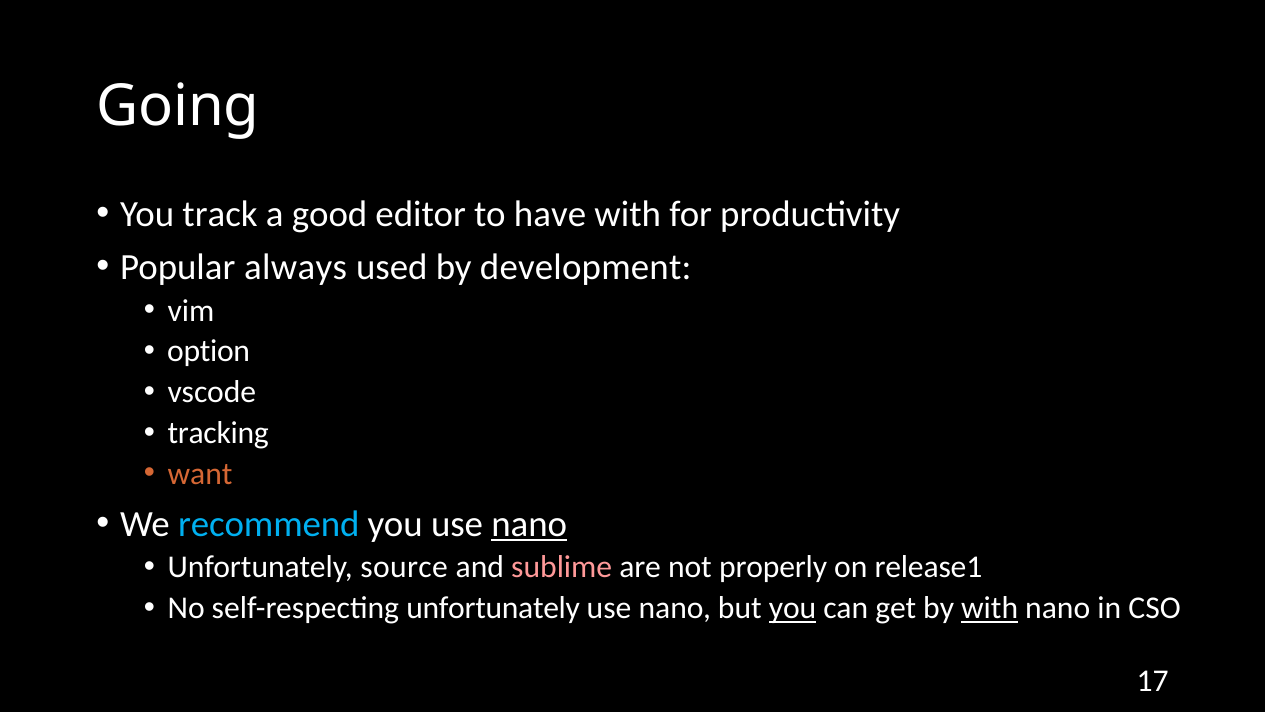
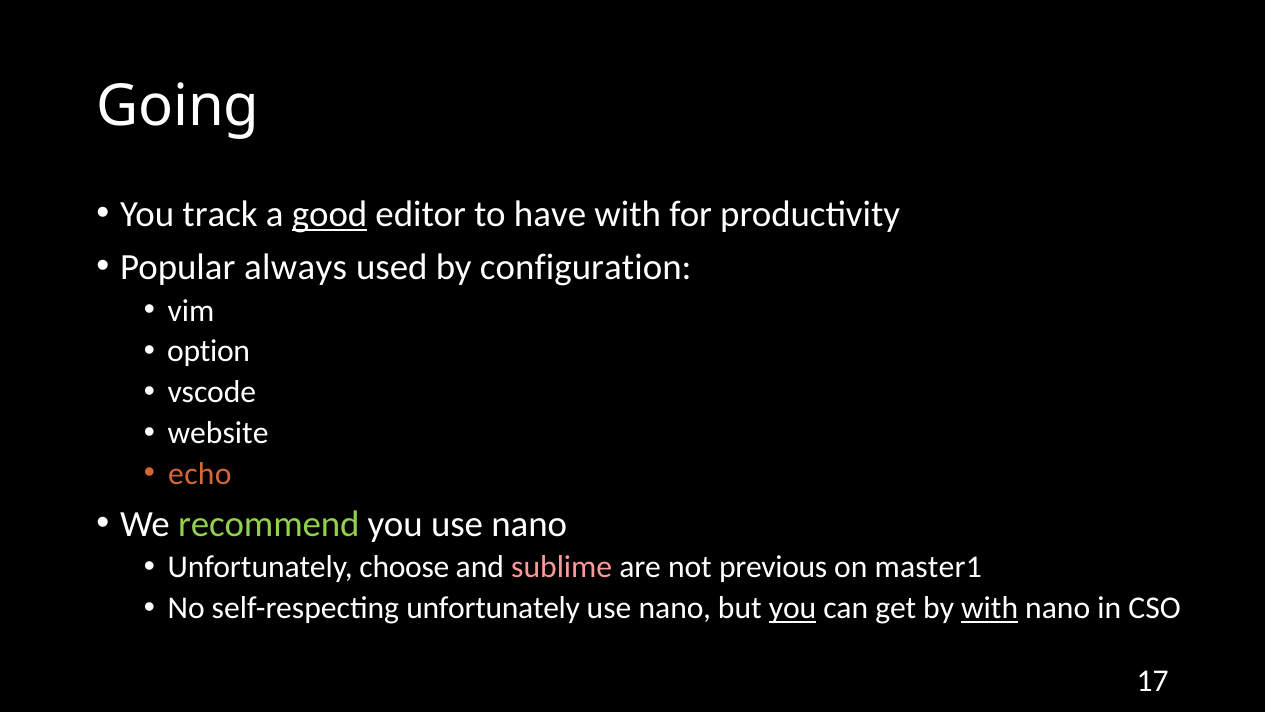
good underline: none -> present
development: development -> configuration
tracking: tracking -> website
want: want -> echo
recommend colour: light blue -> light green
nano at (529, 524) underline: present -> none
source: source -> choose
properly: properly -> previous
release1: release1 -> master1
